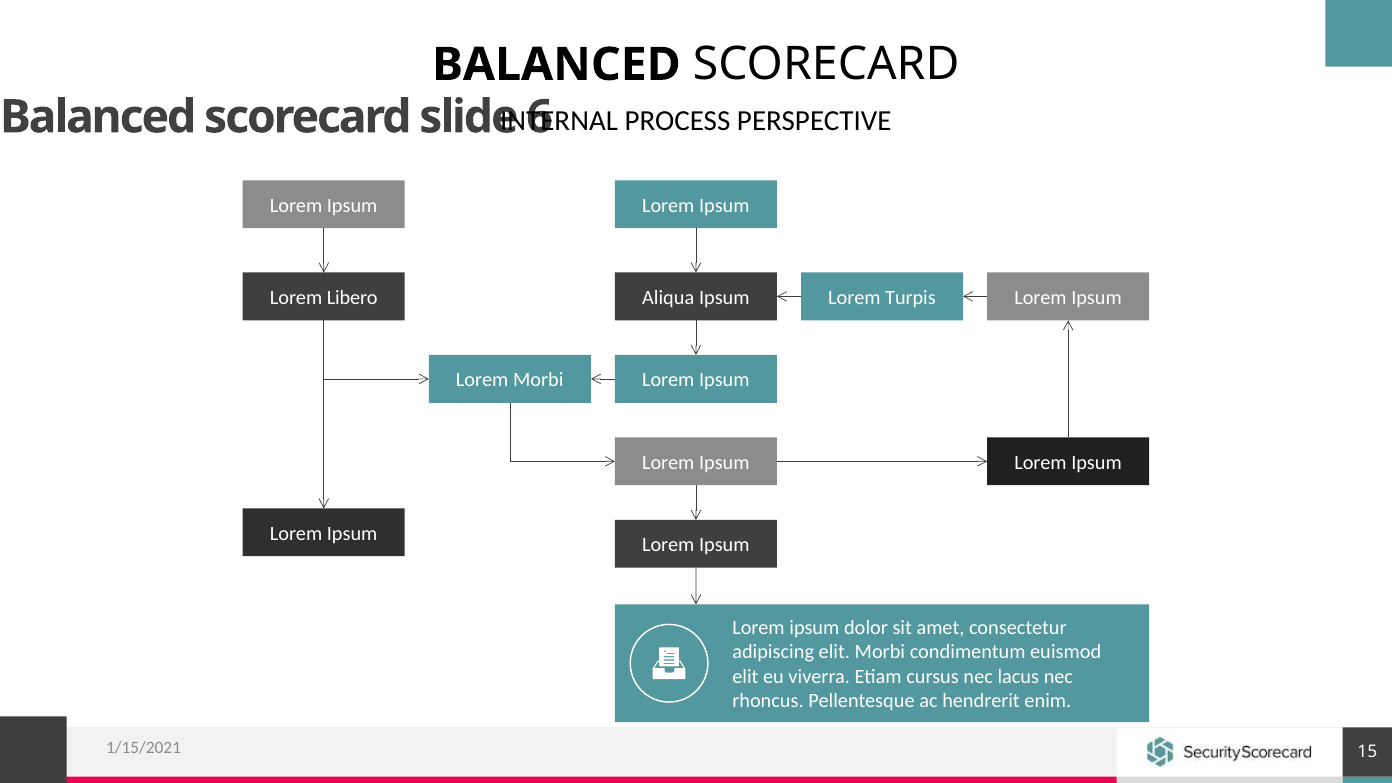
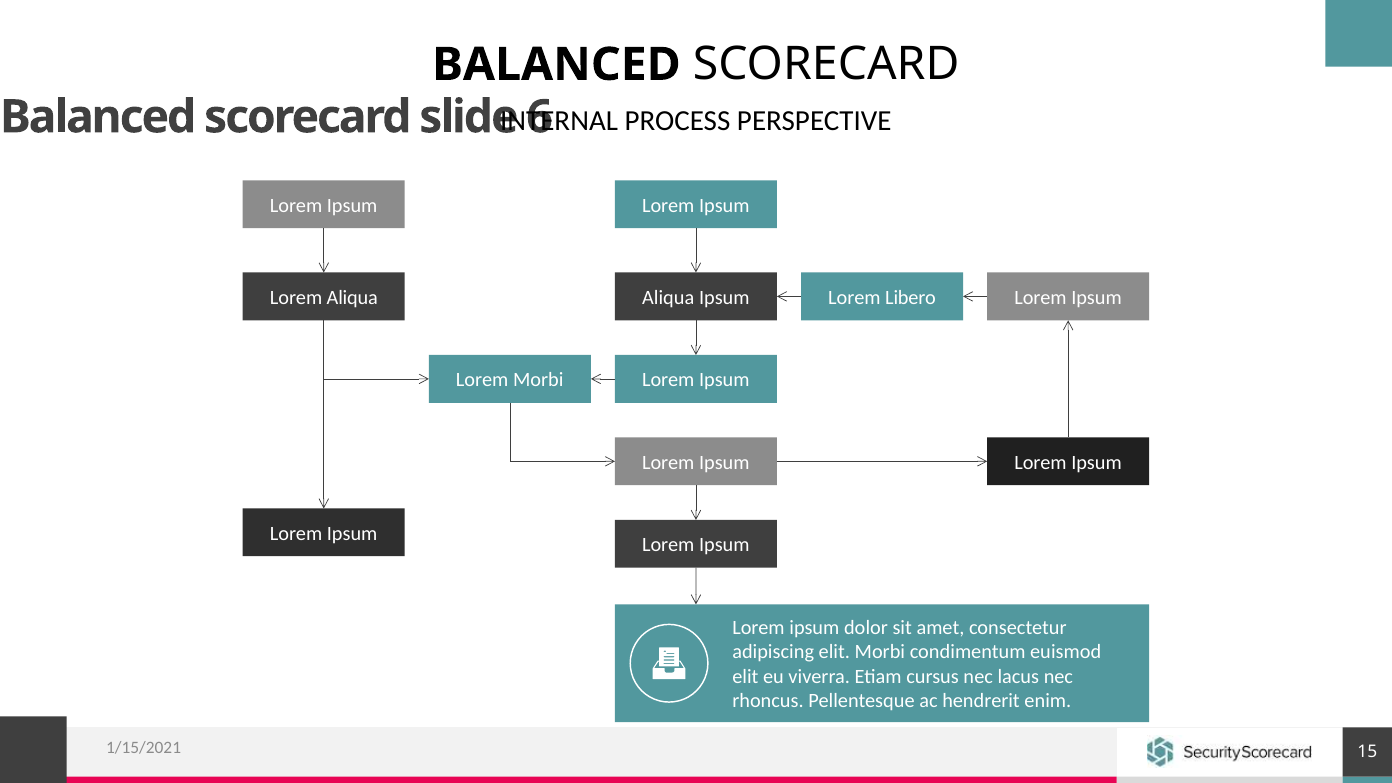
Lorem Libero: Libero -> Aliqua
Turpis: Turpis -> Libero
